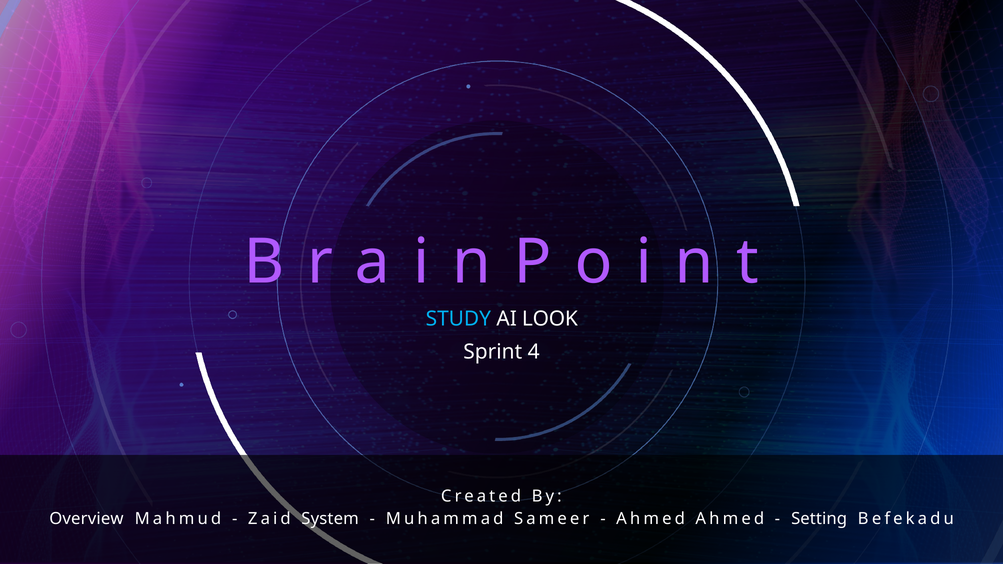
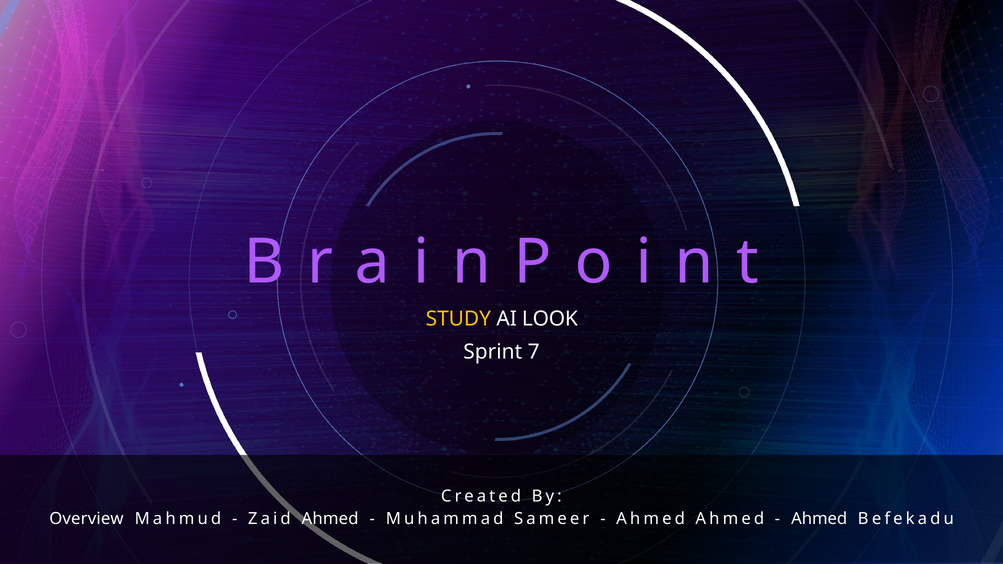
STUDY colour: light blue -> yellow
4: 4 -> 7
Zaid System: System -> Ahmed
Setting at (819, 519): Setting -> Ahmed
